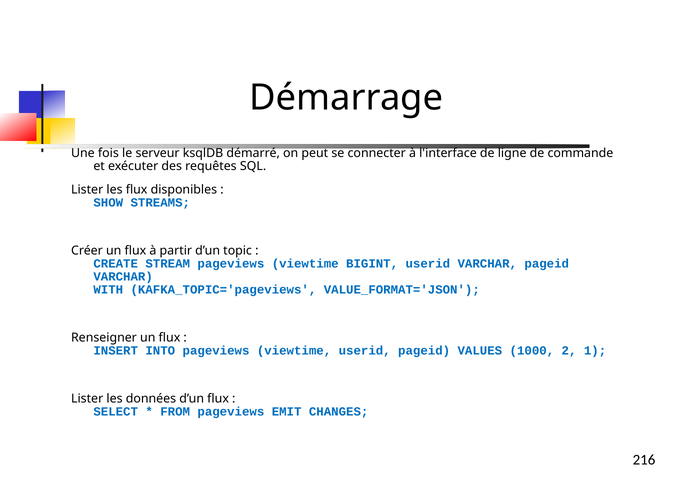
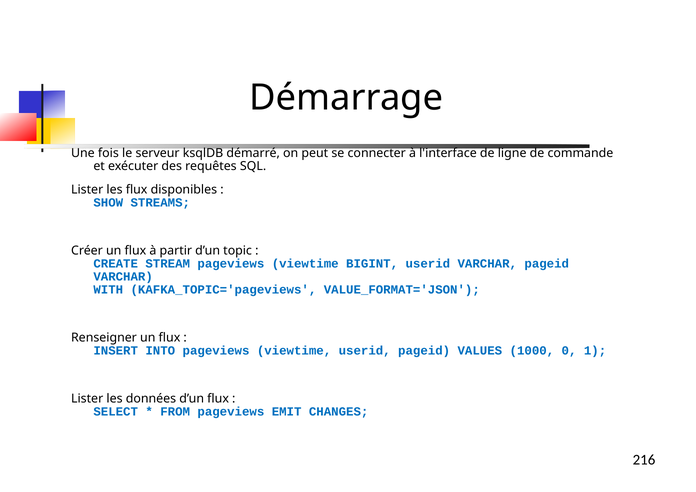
2: 2 -> 0
